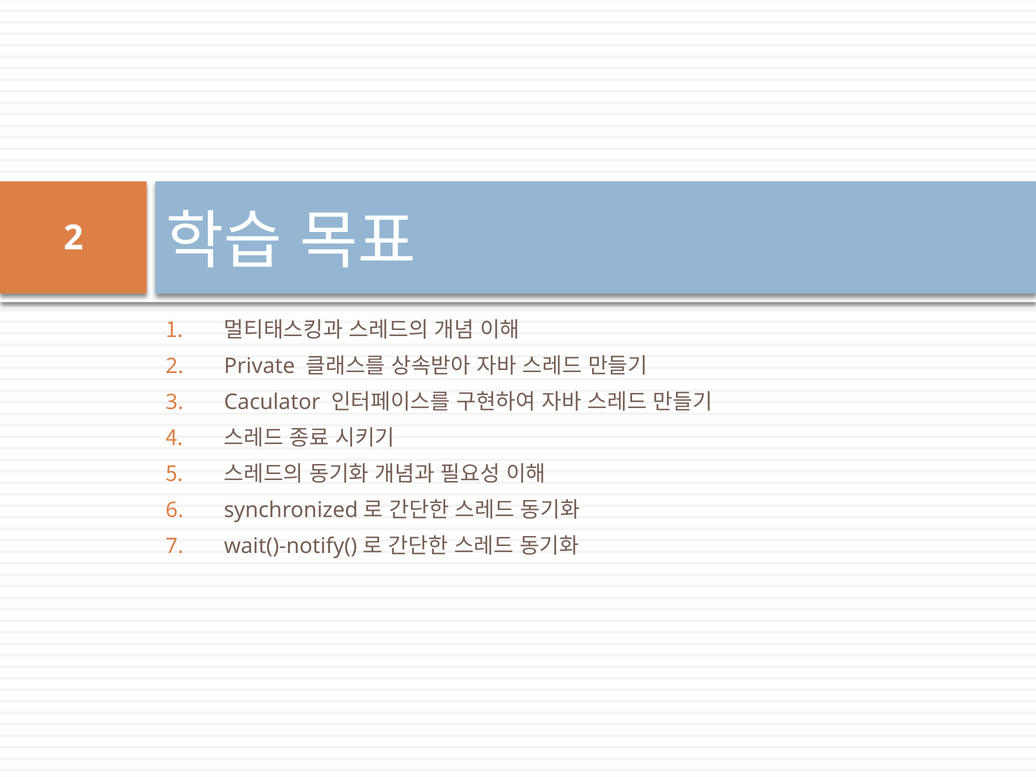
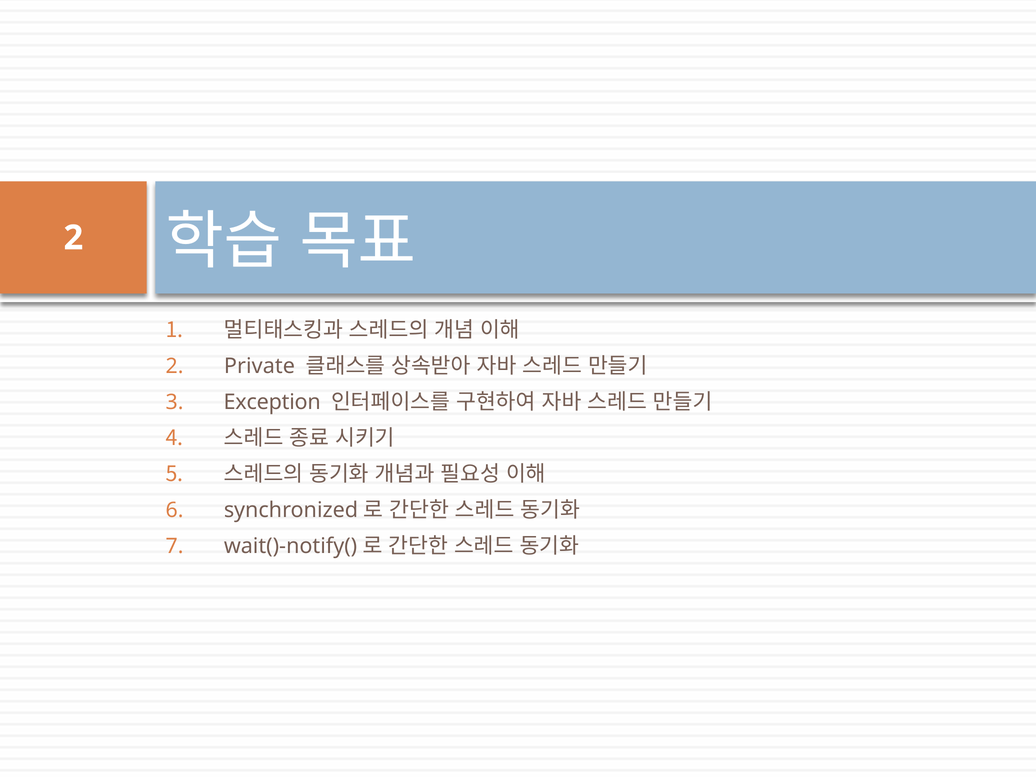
Caculator: Caculator -> Exception
